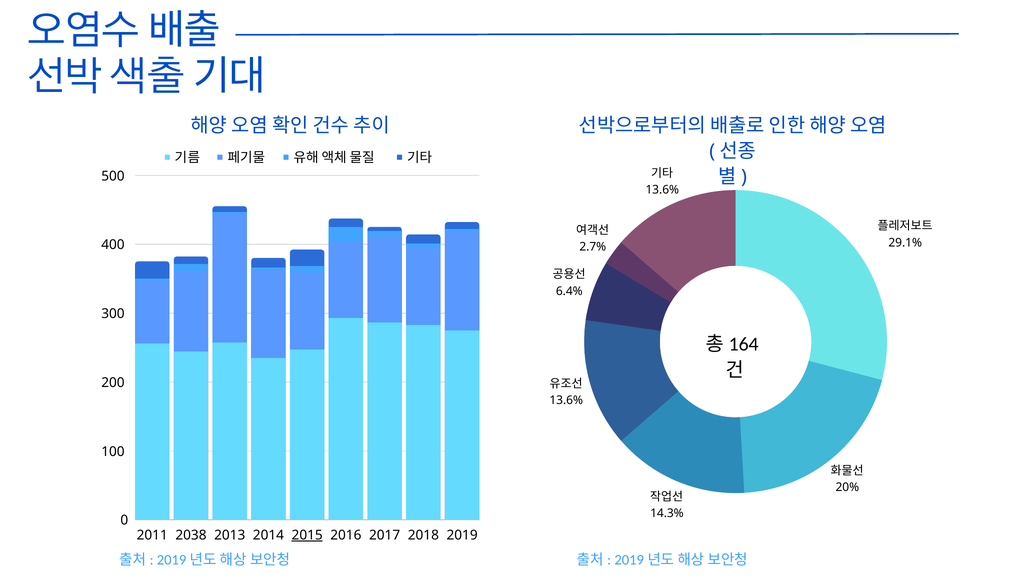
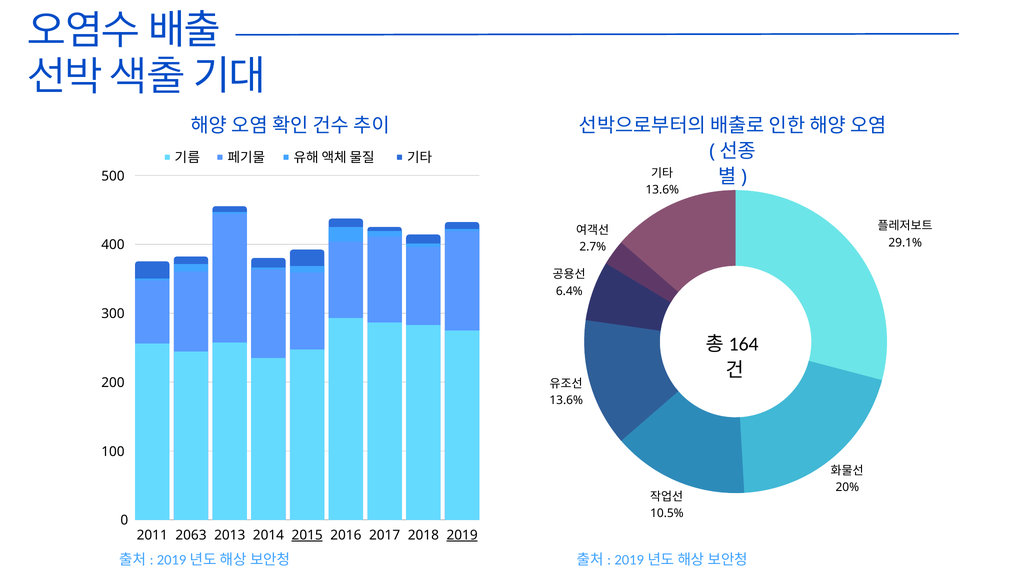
14.3%: 14.3% -> 10.5%
2038: 2038 -> 2063
2019 underline: none -> present
